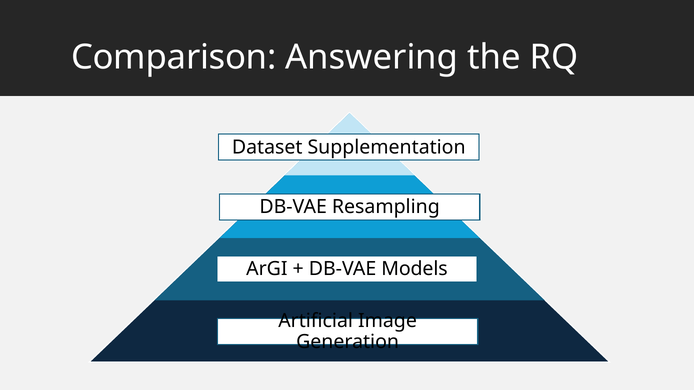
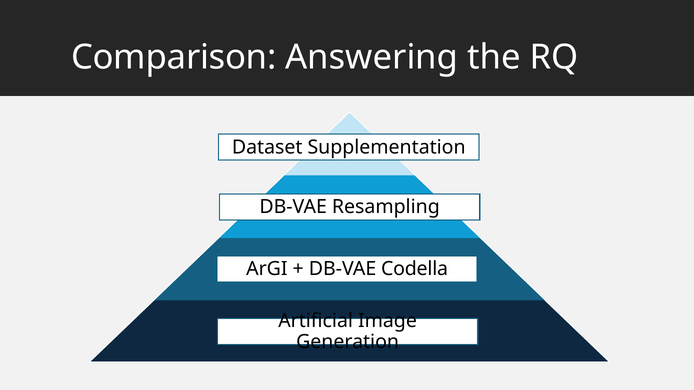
Models: Models -> Codella
